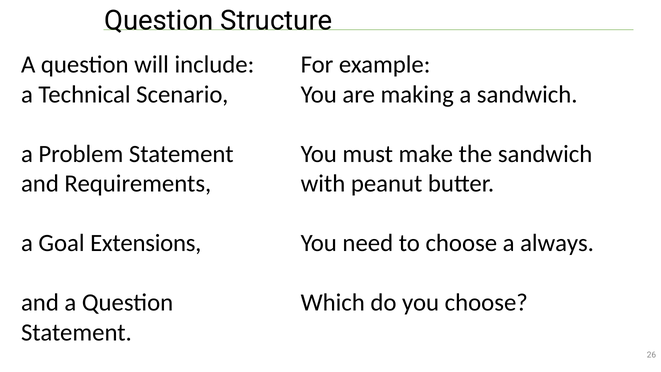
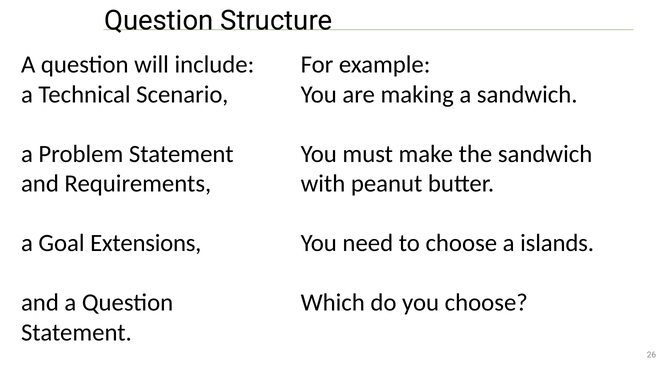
always: always -> islands
